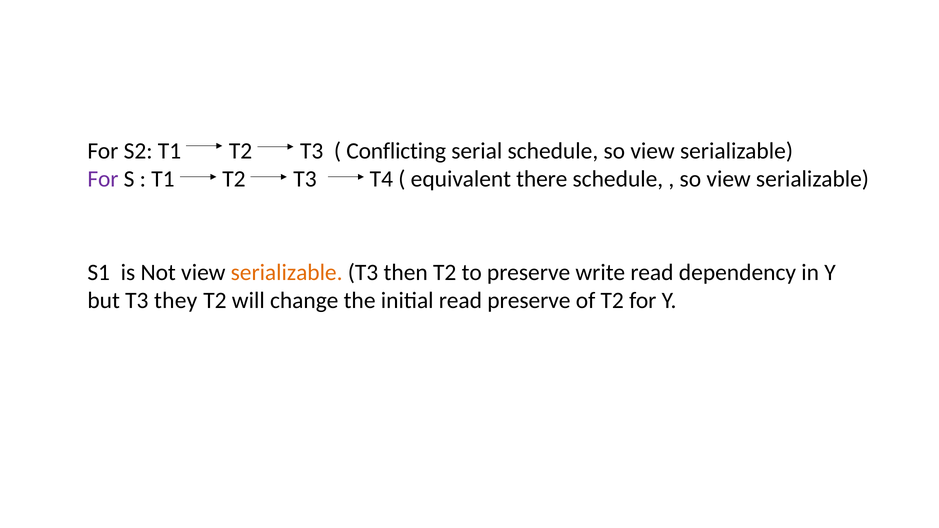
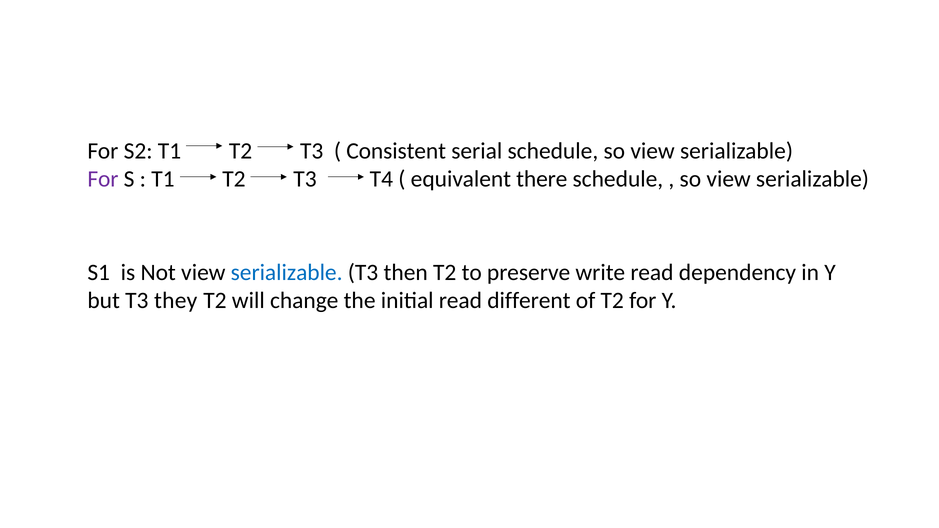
Conflicting: Conflicting -> Consistent
serializable at (287, 273) colour: orange -> blue
read preserve: preserve -> different
